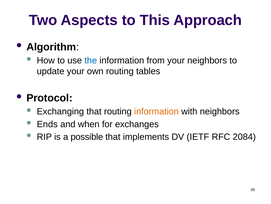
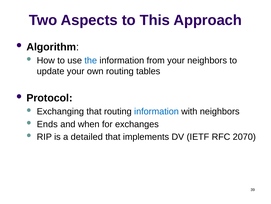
information at (156, 111) colour: orange -> blue
possible: possible -> detailed
2084: 2084 -> 2070
